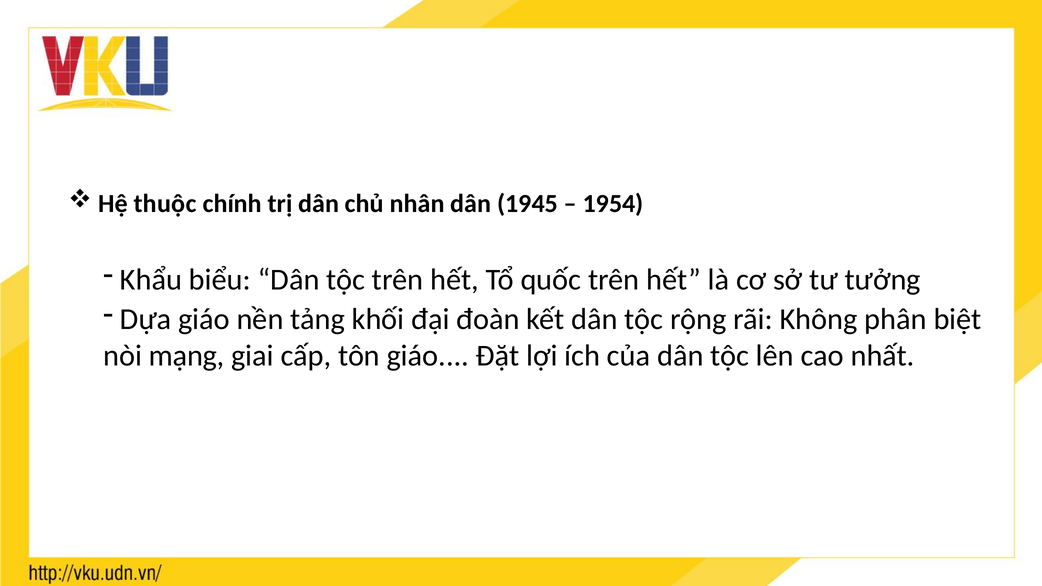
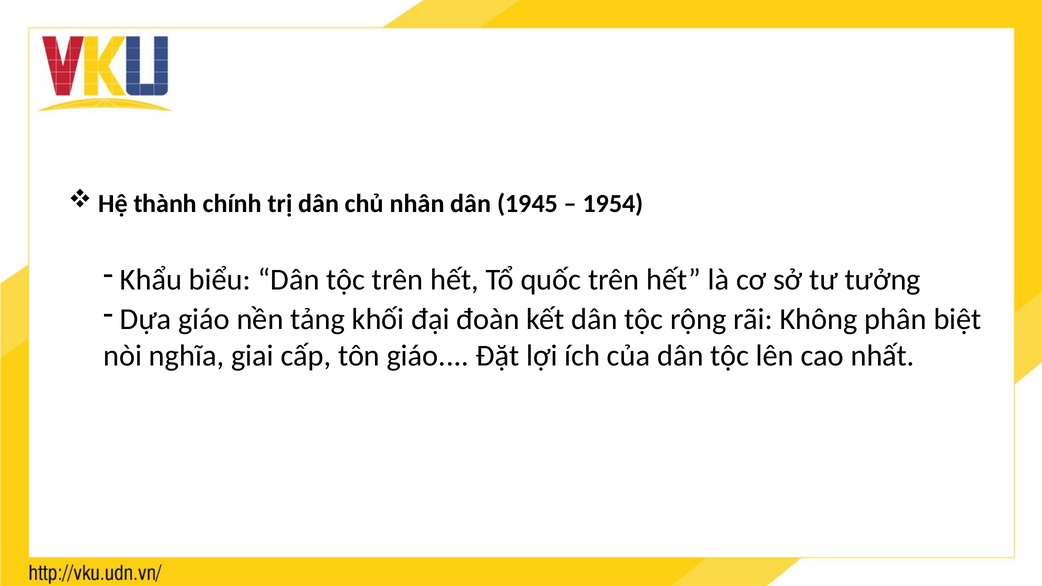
thuộc: thuộc -> thành
mạng: mạng -> nghĩa
